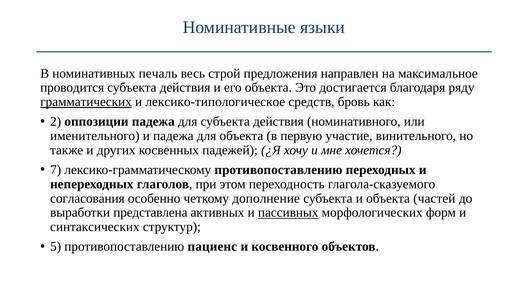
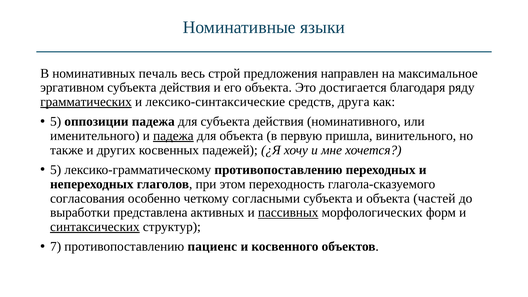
проводится: проводится -> эргативном
лексико-типологическое: лексико-типологическое -> лексико-синтаксические
бровь: бровь -> друга
2 at (56, 122): 2 -> 5
падежа at (173, 136) underline: none -> present
участие: участие -> пришла
7 at (56, 170): 7 -> 5
дополнение: дополнение -> согласными
синтаксических underline: none -> present
5: 5 -> 7
